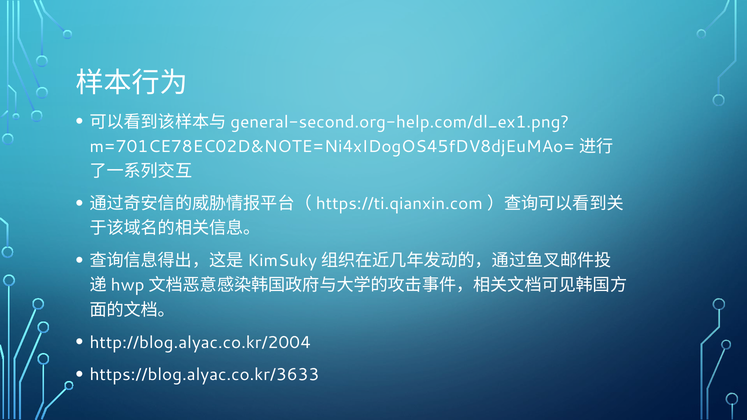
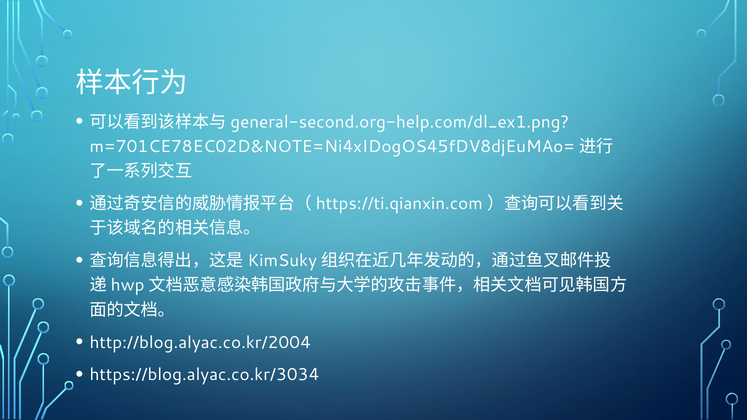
https://blog.alyac.co.kr/3633: https://blog.alyac.co.kr/3633 -> https://blog.alyac.co.kr/3034
